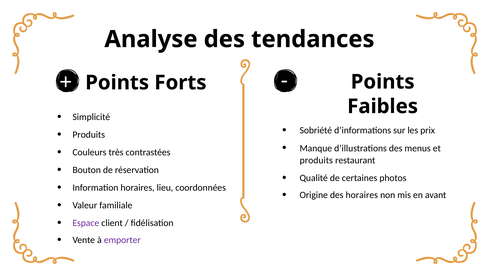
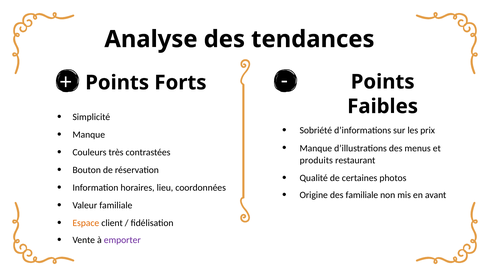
Produits at (89, 135): Produits -> Manque
des horaires: horaires -> familiale
Espace colour: purple -> orange
